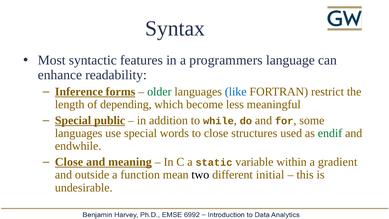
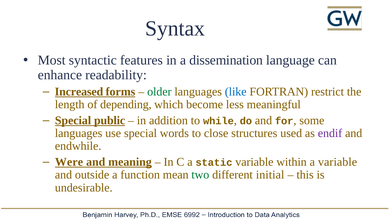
programmers: programmers -> dissemination
Inference: Inference -> Increased
endif colour: green -> purple
Close at (69, 162): Close -> Were
a gradient: gradient -> variable
two colour: black -> green
